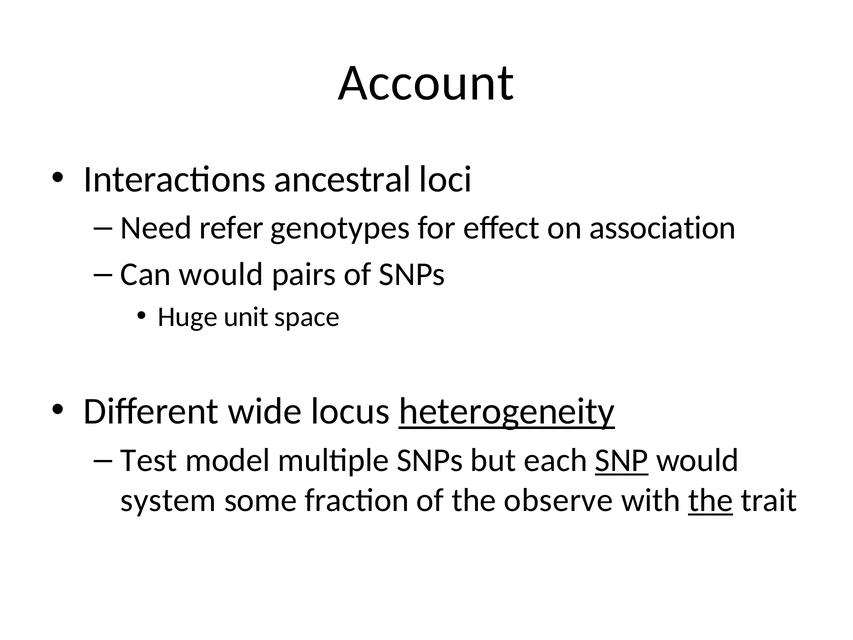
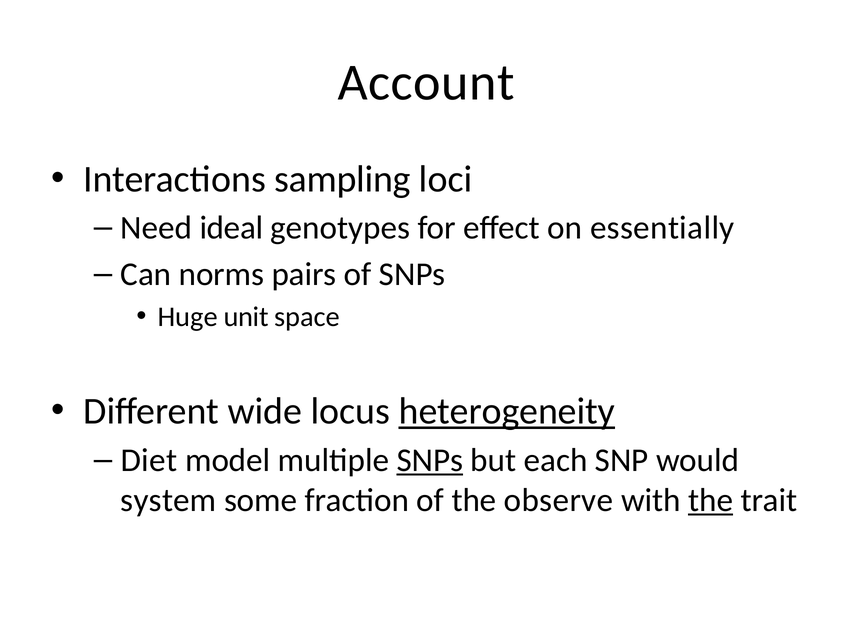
ancestral: ancestral -> sampling
refer: refer -> ideal
association: association -> essentially
Can would: would -> norms
Test: Test -> Diet
SNPs at (430, 460) underline: none -> present
SNP underline: present -> none
